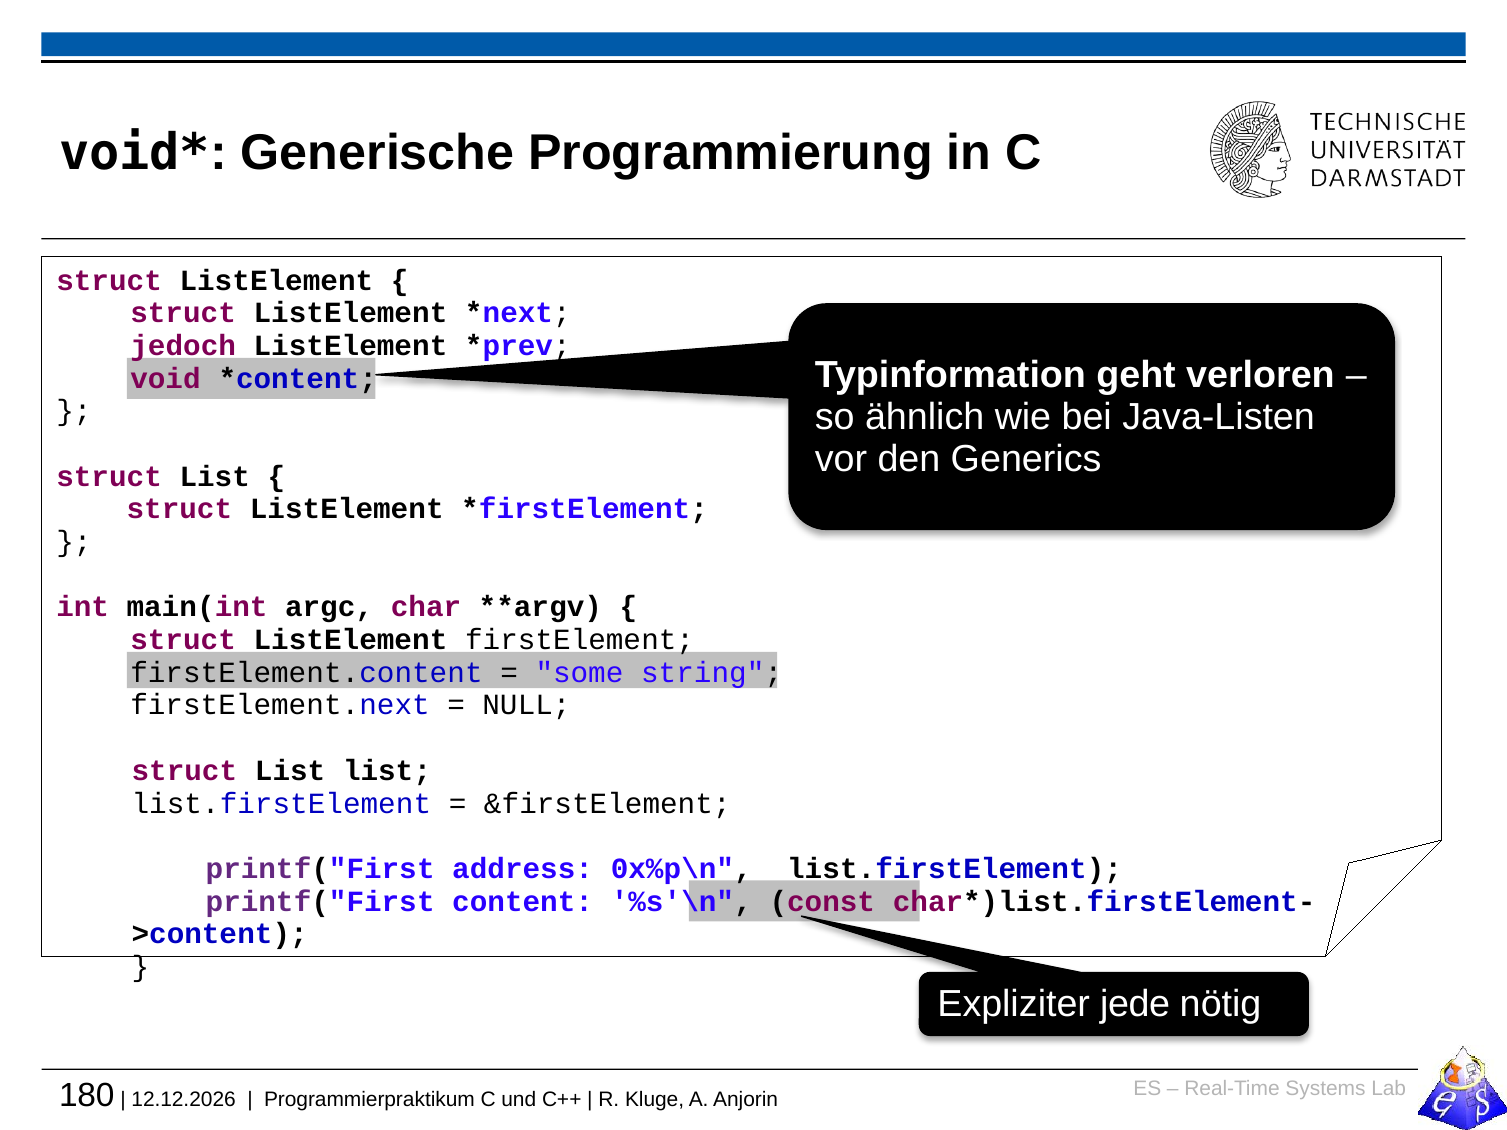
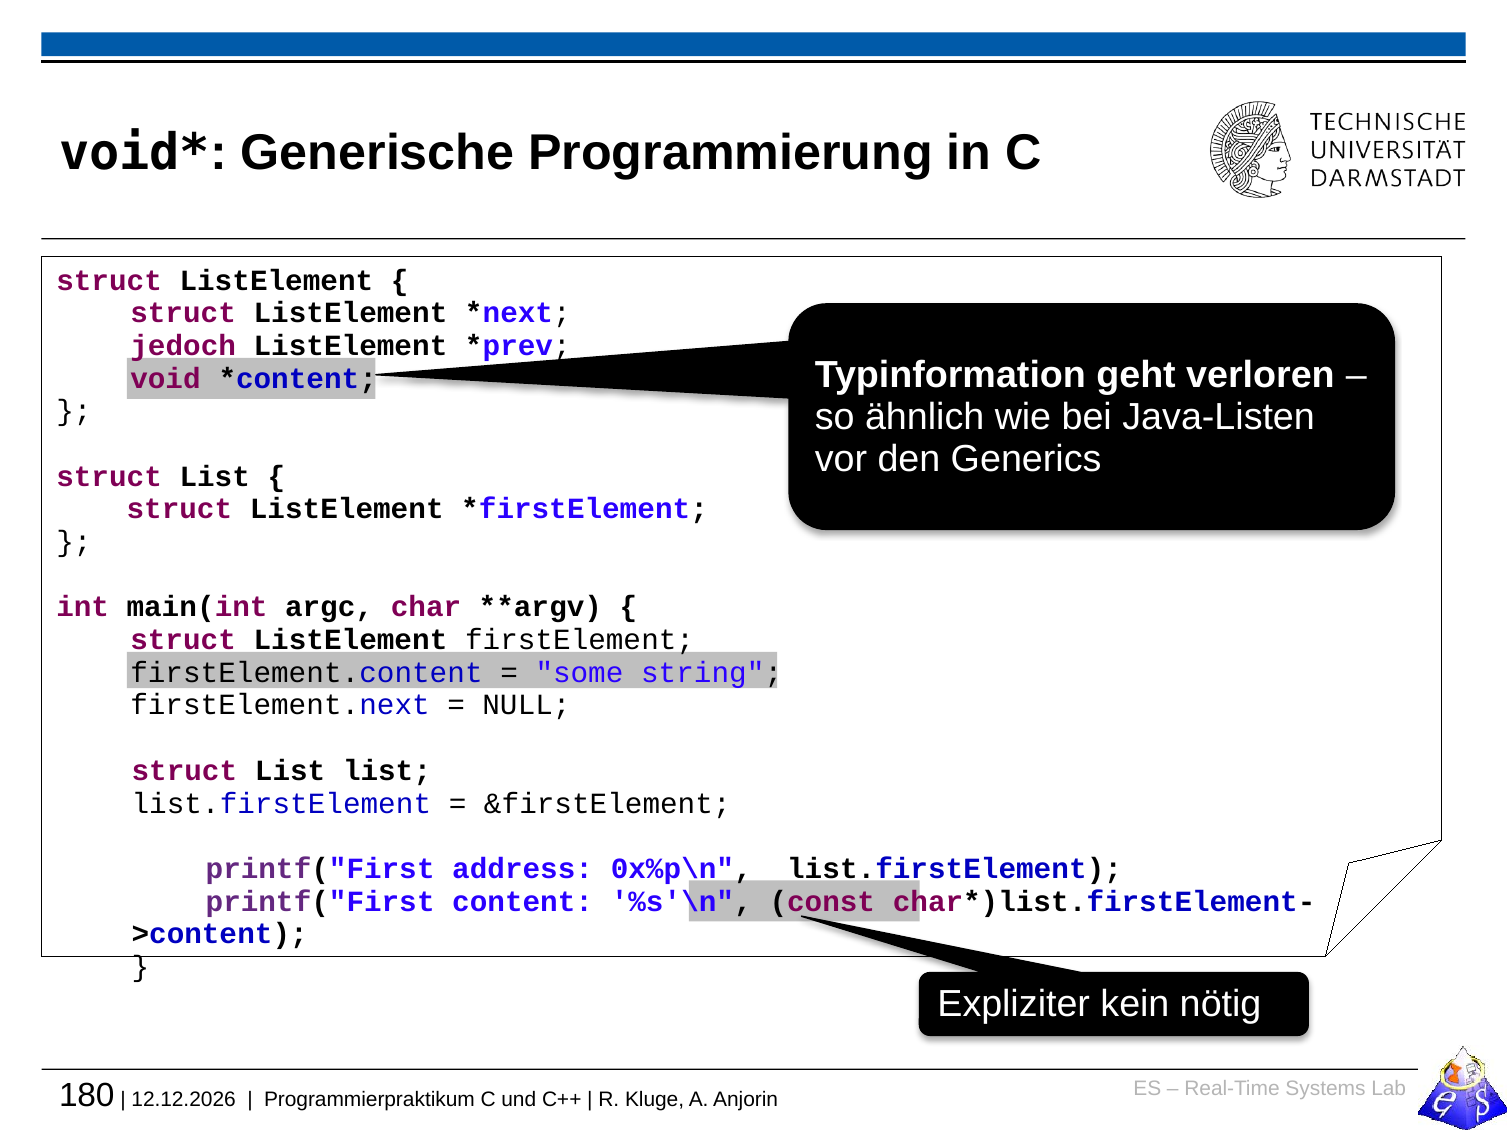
jede: jede -> kein
